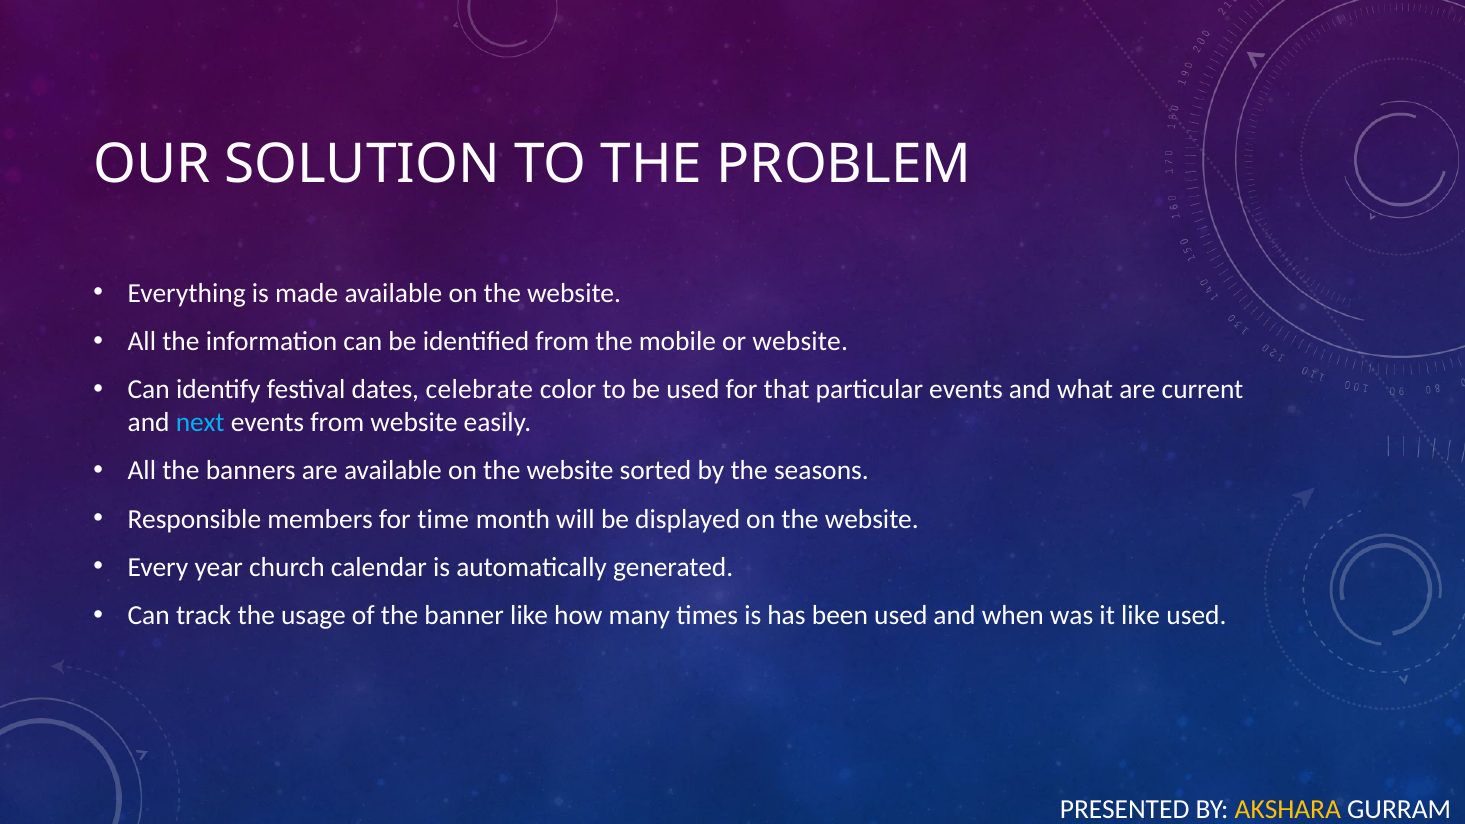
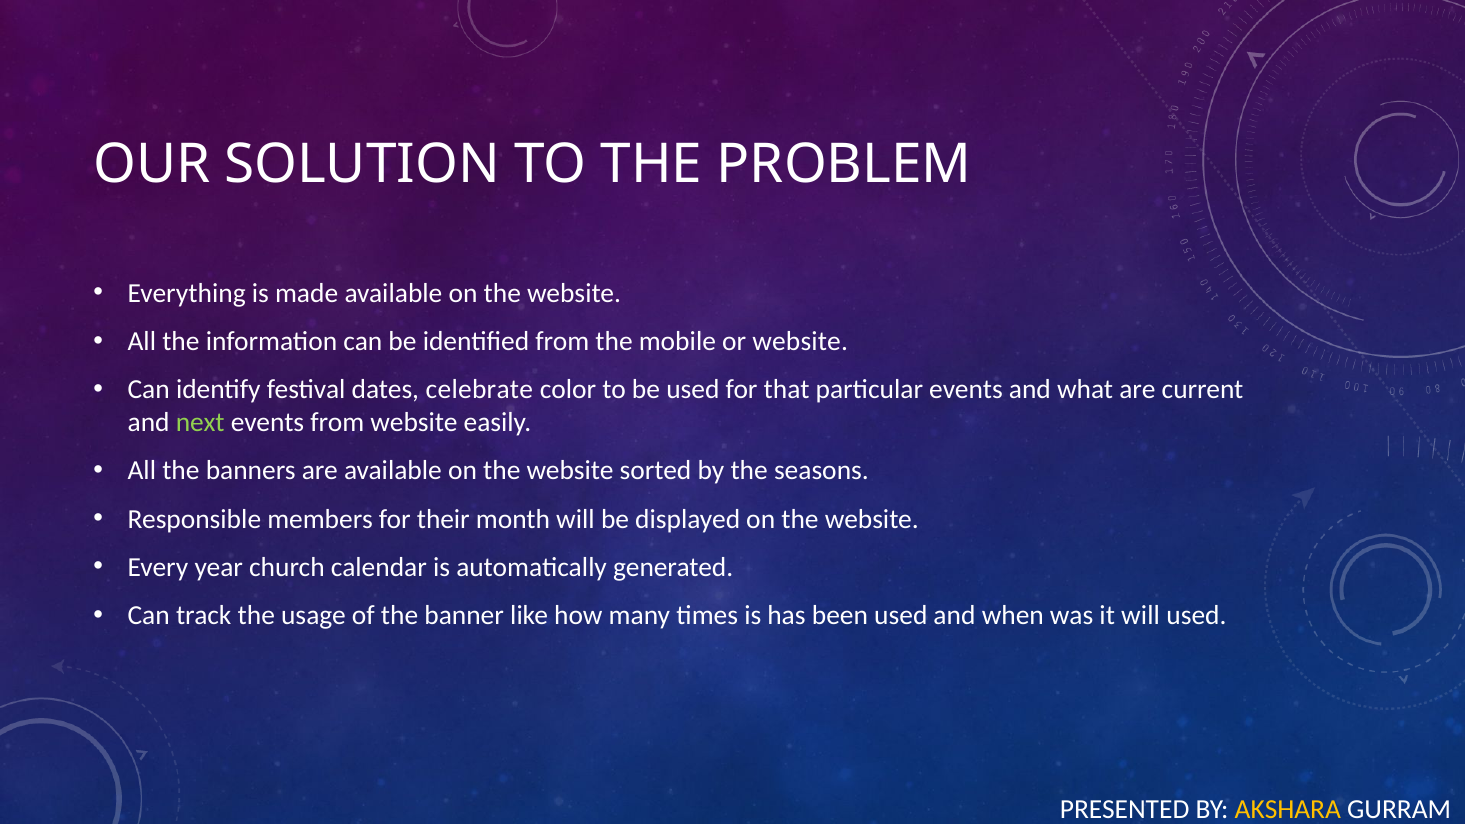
next colour: light blue -> light green
time: time -> their
it like: like -> will
